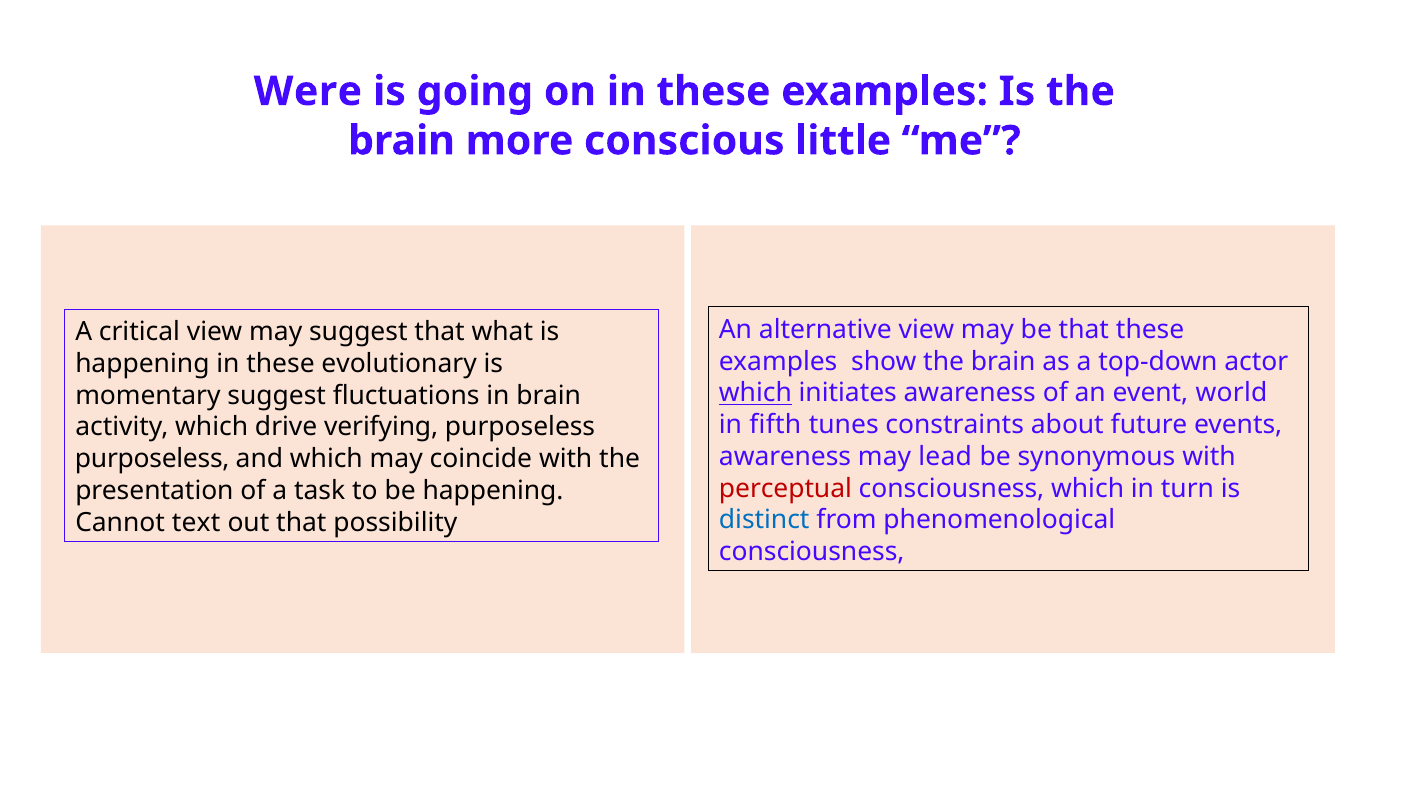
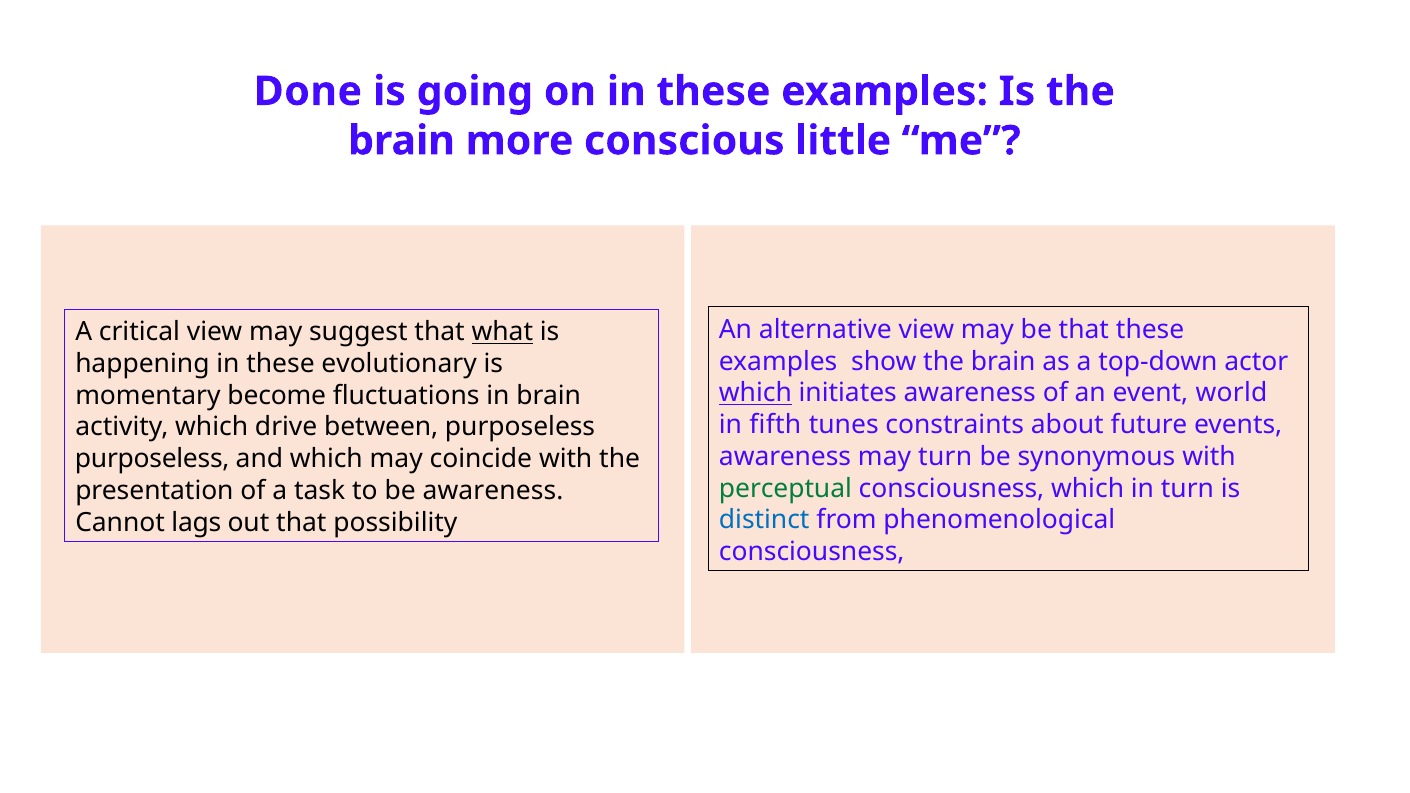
Were: Were -> Done
what underline: none -> present
momentary suggest: suggest -> become
verifying: verifying -> between
may lead: lead -> turn
perceptual colour: red -> green
be happening: happening -> awareness
text: text -> lags
